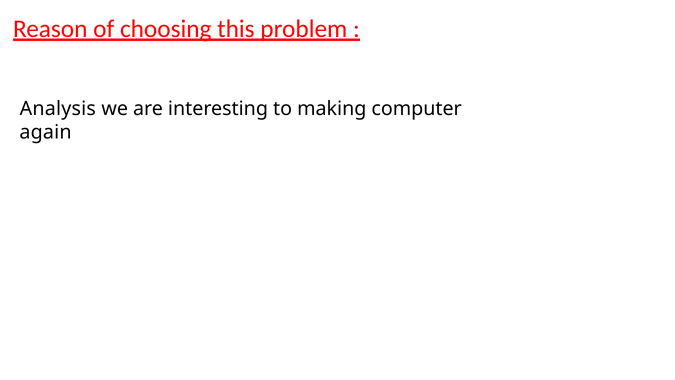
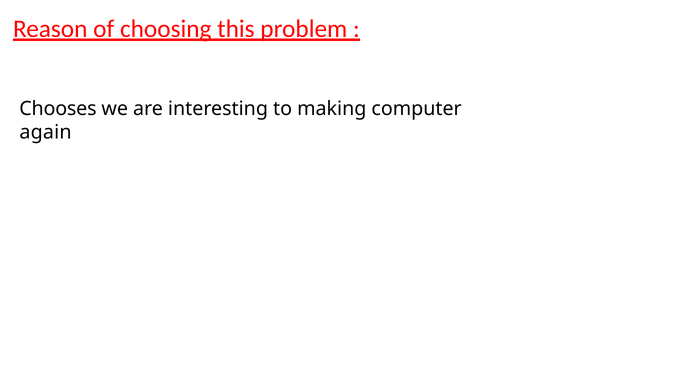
Analysis: Analysis -> Chooses
